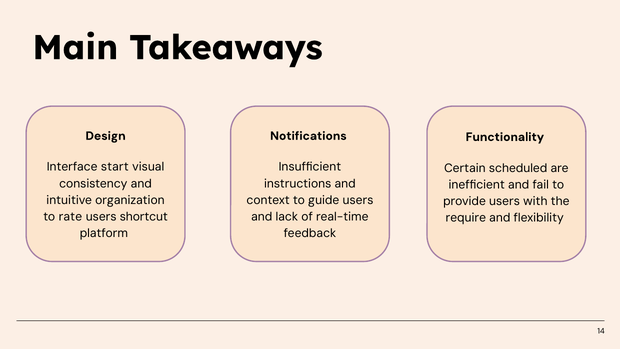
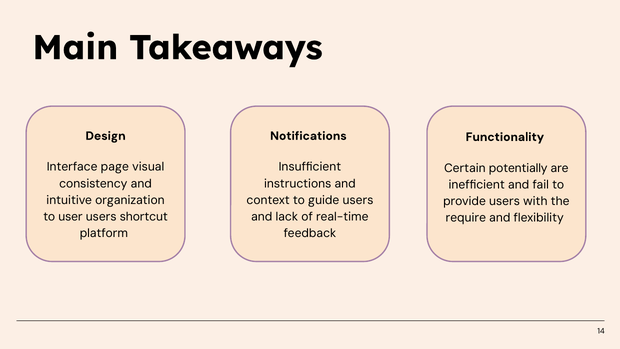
start: start -> page
scheduled: scheduled -> potentially
rate: rate -> user
